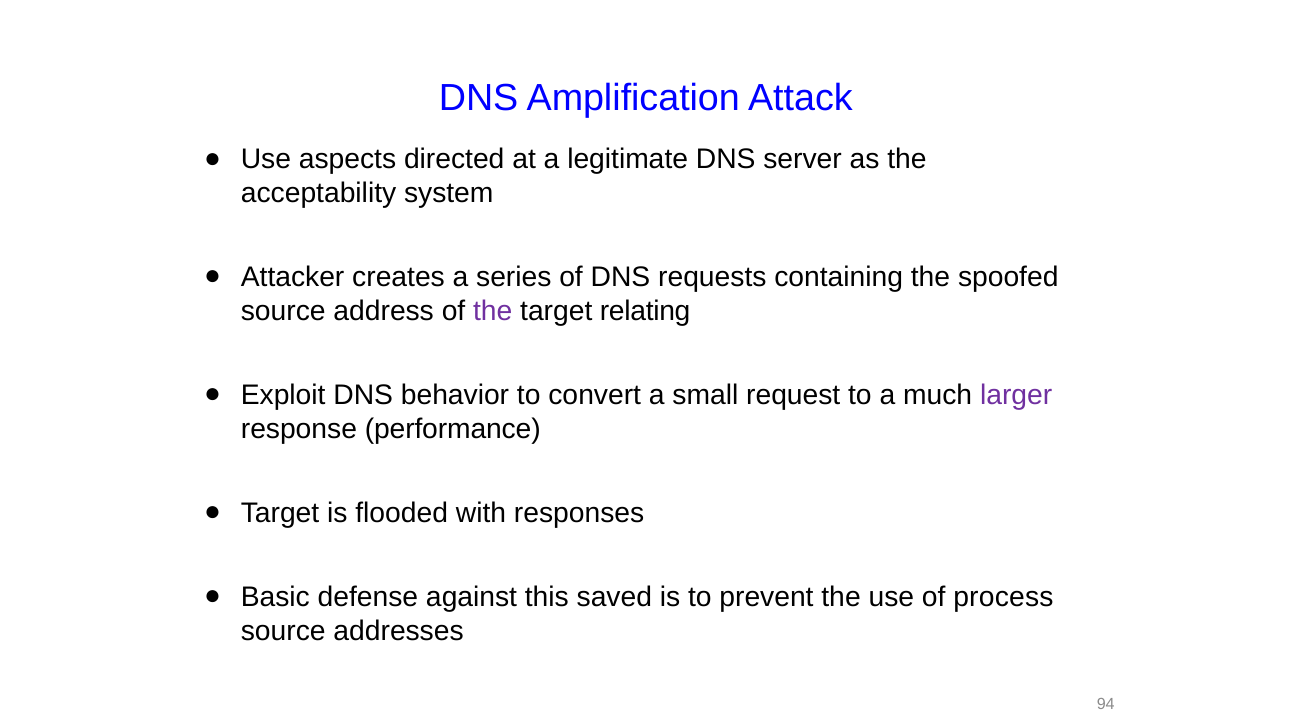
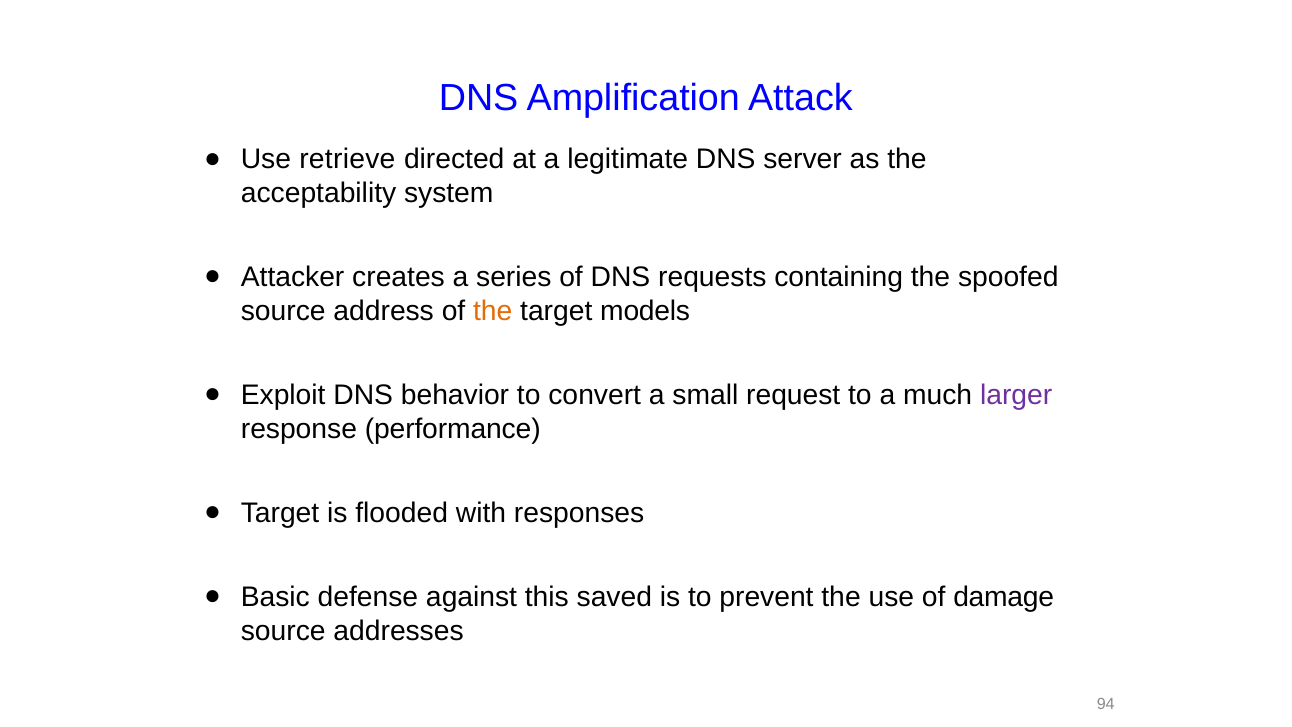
aspects: aspects -> retrieve
the at (493, 311) colour: purple -> orange
relating: relating -> models
process: process -> damage
